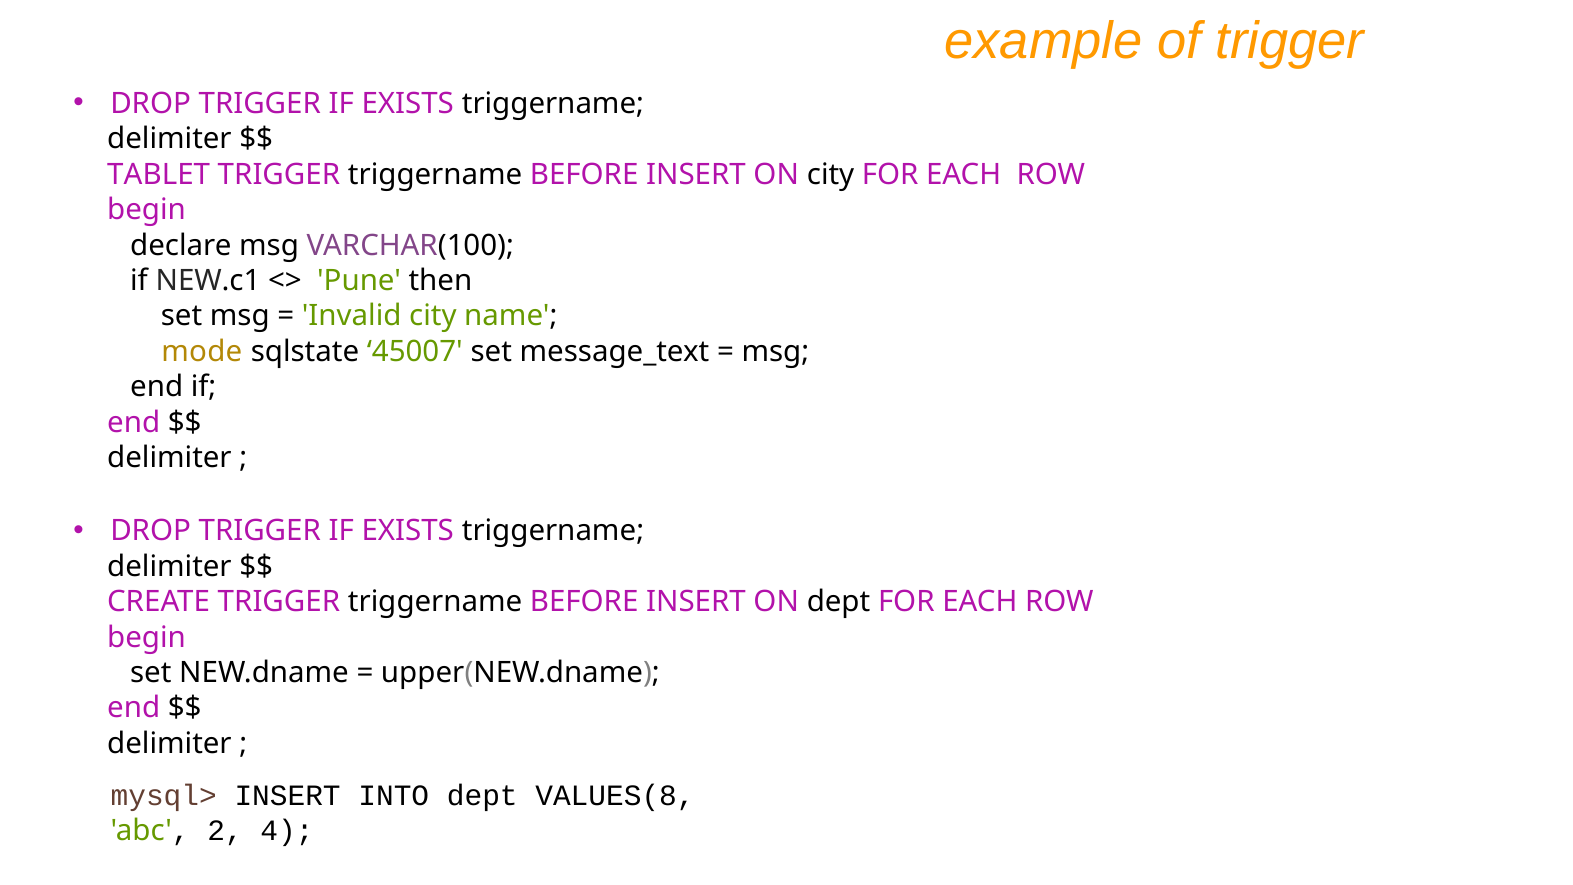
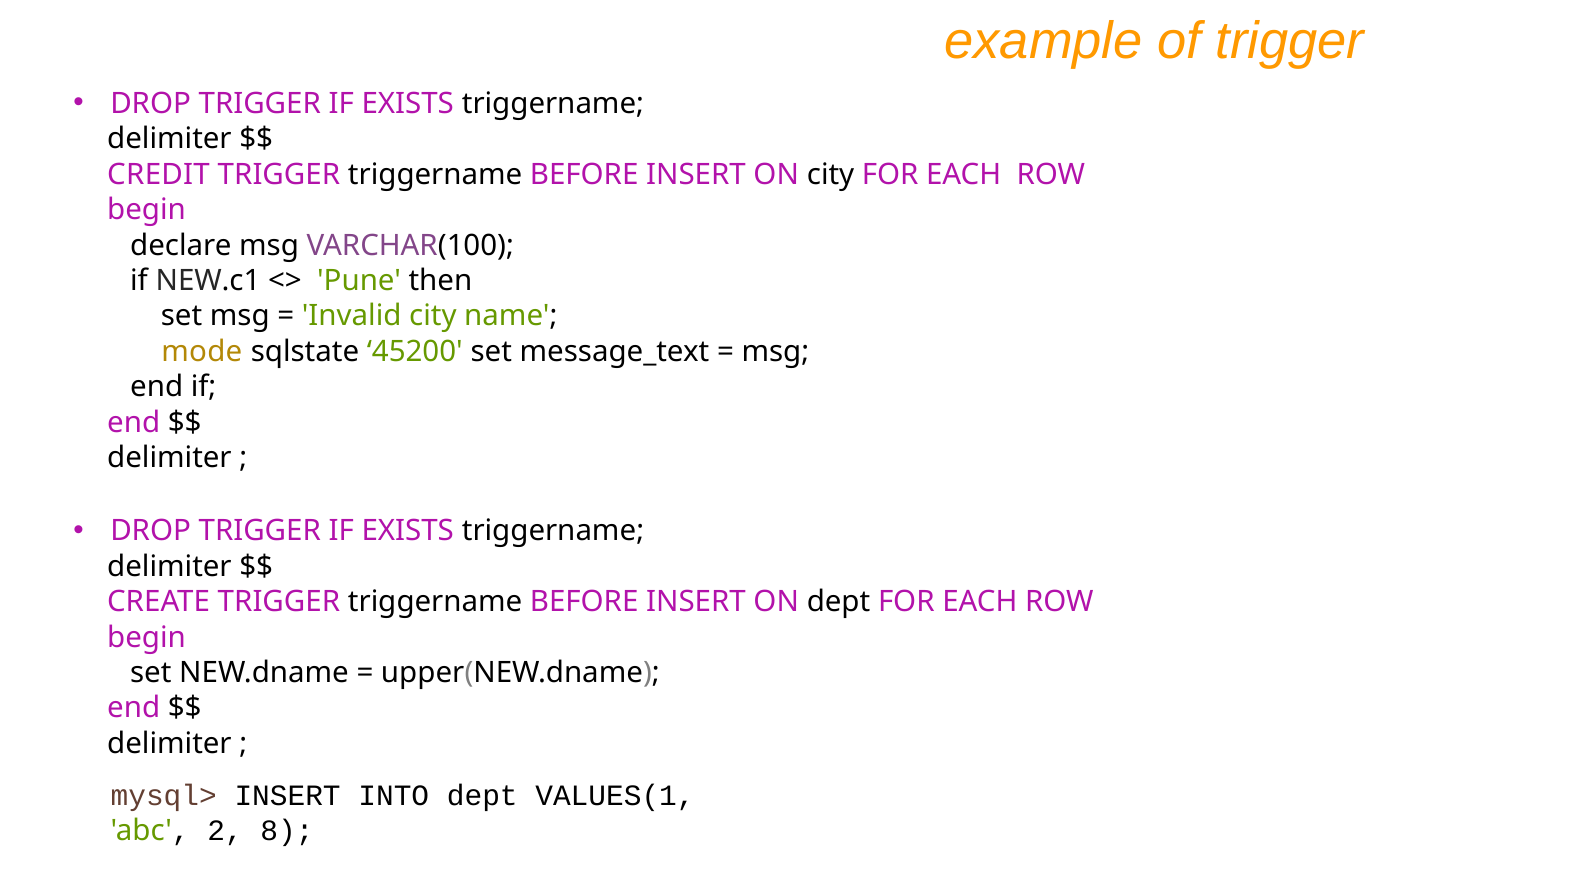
TABLET: TABLET -> CREDIT
45007: 45007 -> 45200
VALUES(8: VALUES(8 -> VALUES(1
4: 4 -> 8
